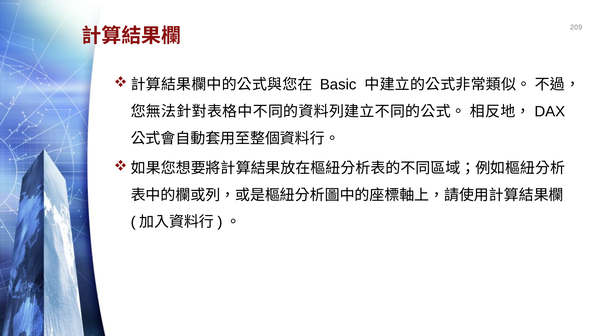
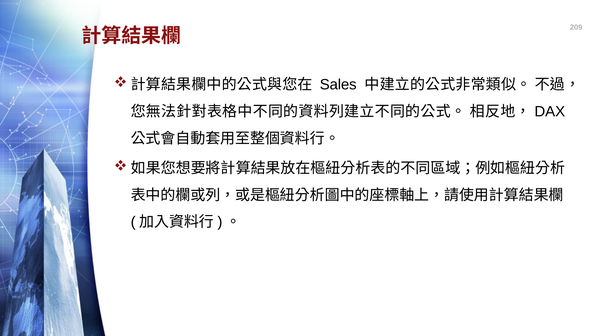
Basic: Basic -> Sales
